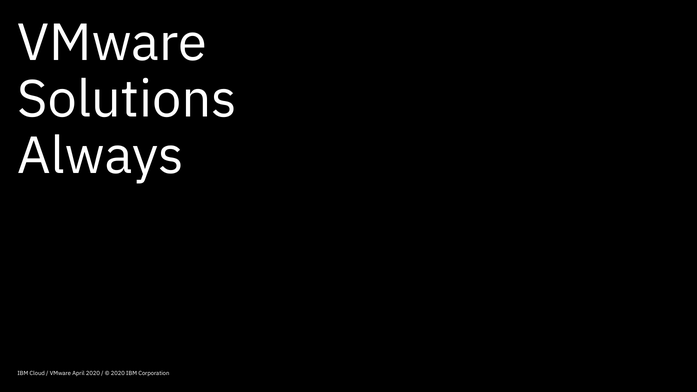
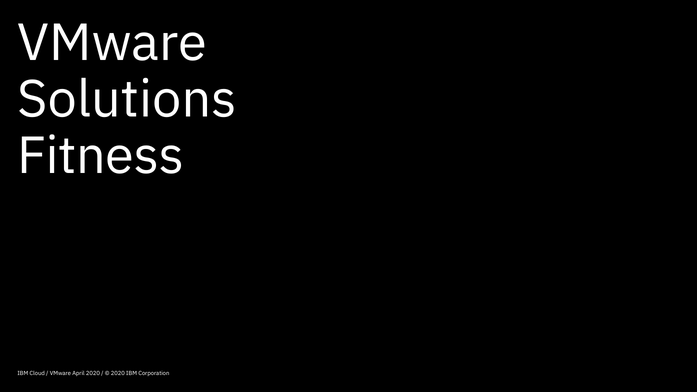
Always: Always -> Fitness
